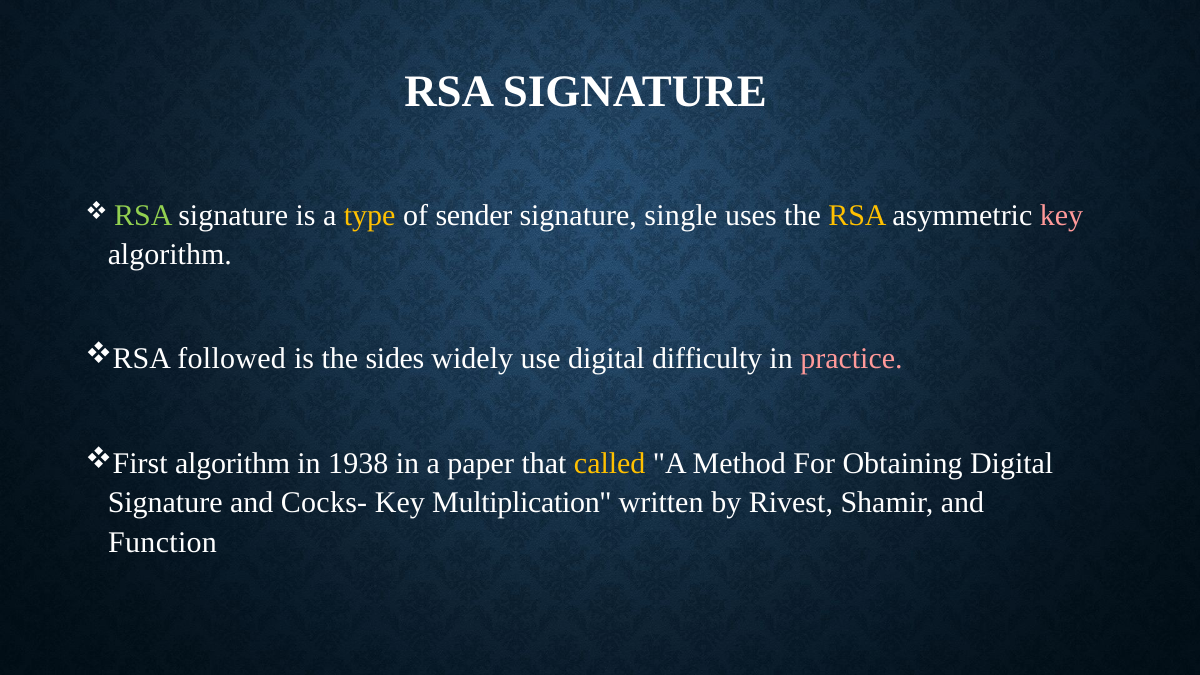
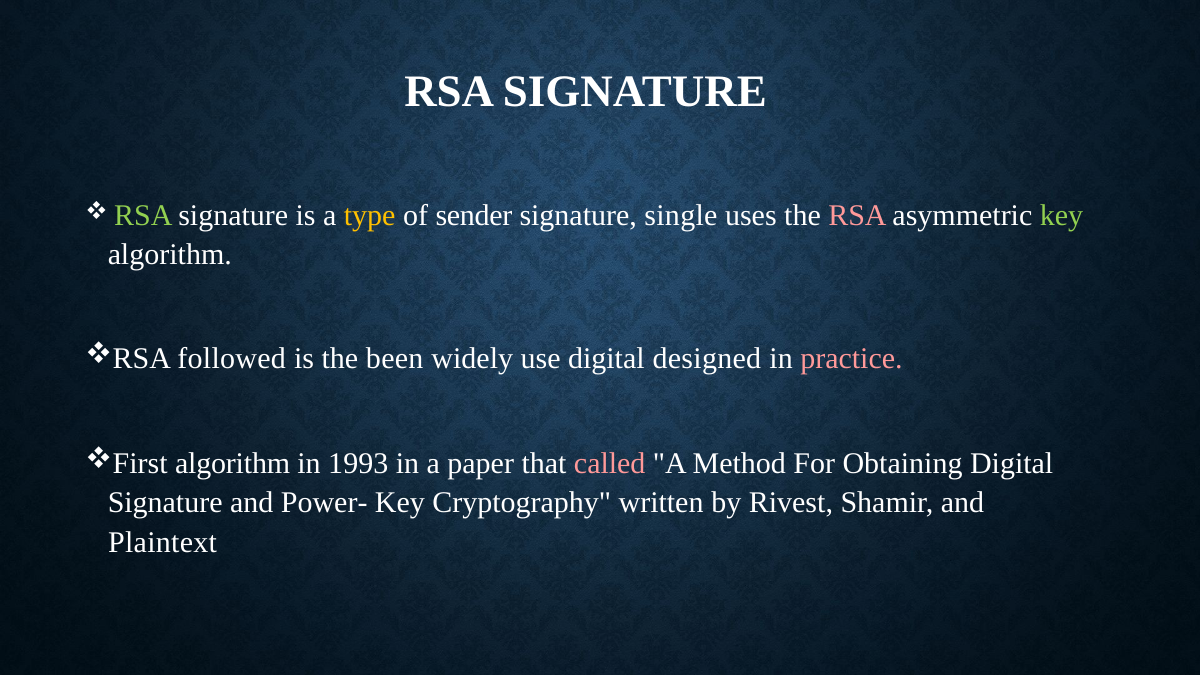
RSA at (857, 215) colour: yellow -> pink
key at (1061, 215) colour: pink -> light green
sides: sides -> been
difficulty: difficulty -> designed
1938: 1938 -> 1993
called colour: yellow -> pink
Cocks-: Cocks- -> Power-
Multiplication: Multiplication -> Cryptography
Function: Function -> Plaintext
